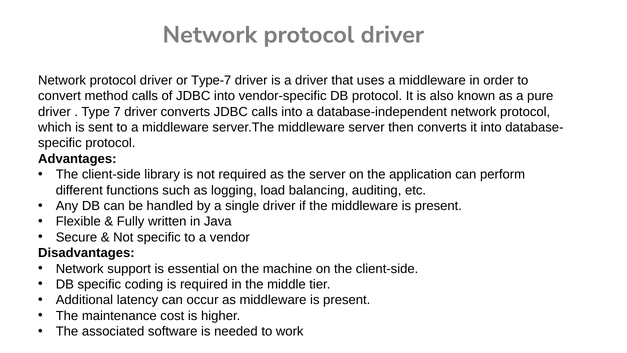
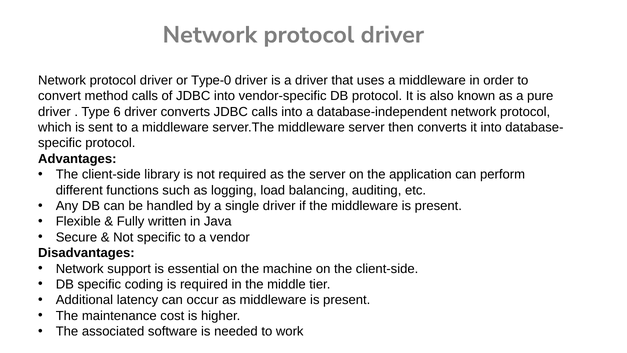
Type-7: Type-7 -> Type-0
7: 7 -> 6
